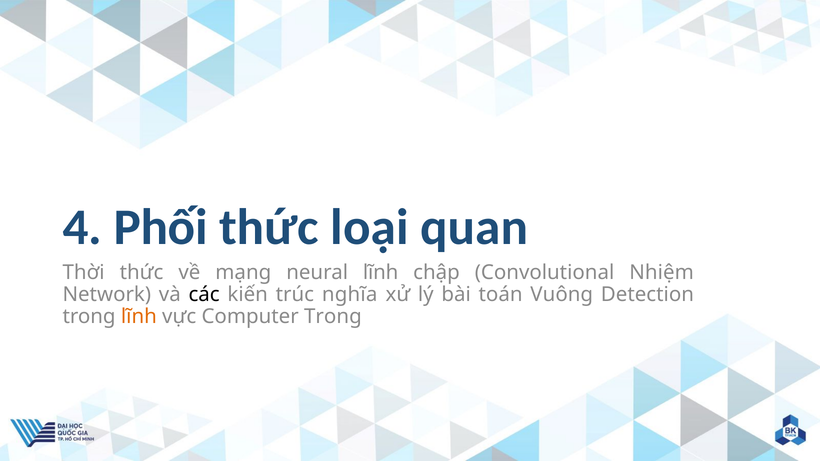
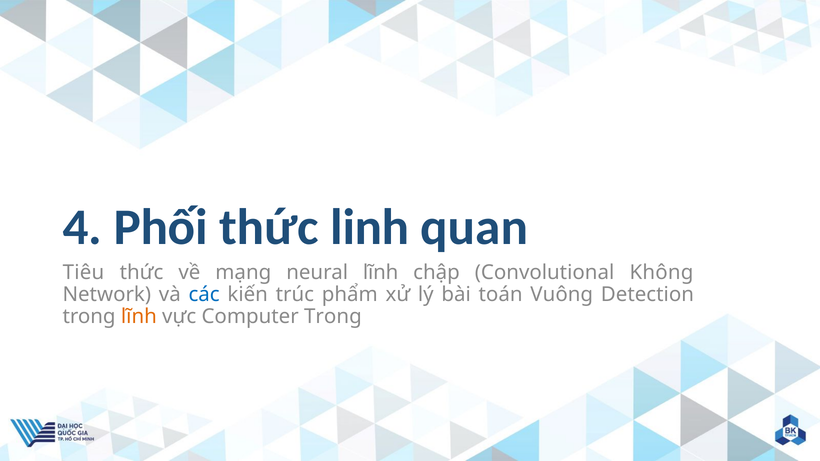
loại: loại -> linh
Thời: Thời -> Tiêu
Nhiệm: Nhiệm -> Không
các colour: black -> blue
nghĩa: nghĩa -> phẩm
